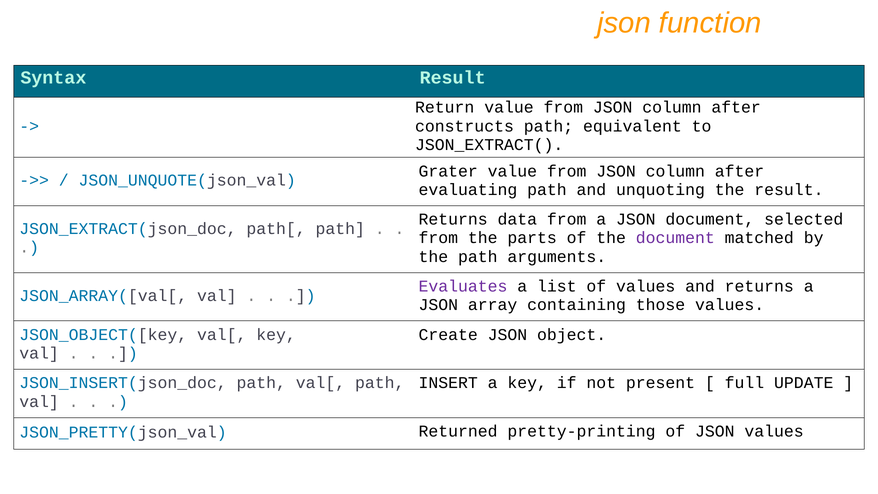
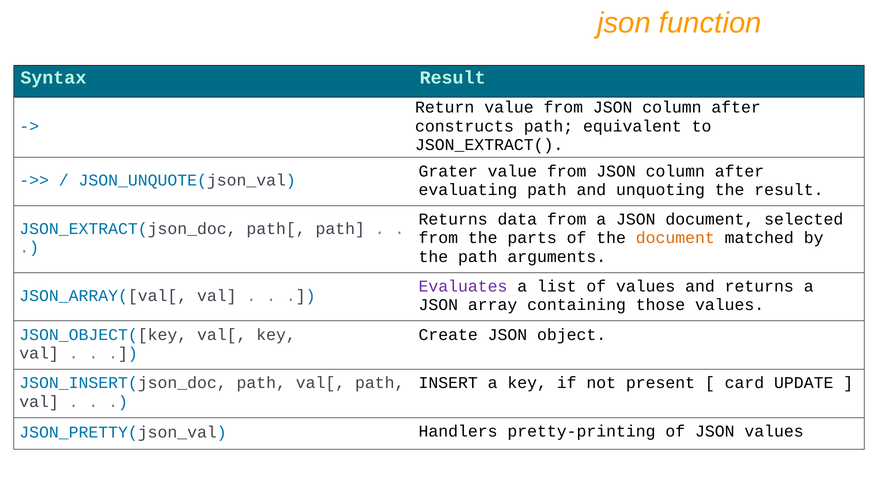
document at (675, 238) colour: purple -> orange
full: full -> card
Returned: Returned -> Handlers
